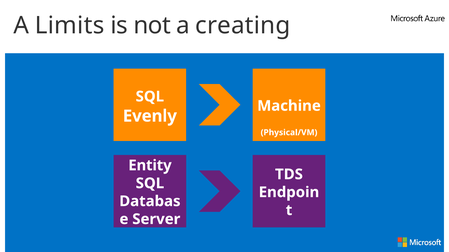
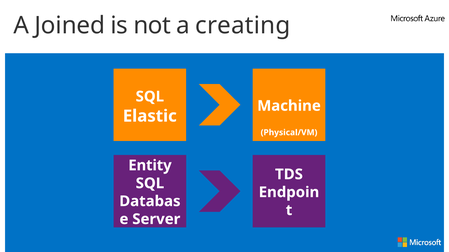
Limits: Limits -> Joined
Evenly: Evenly -> Elastic
